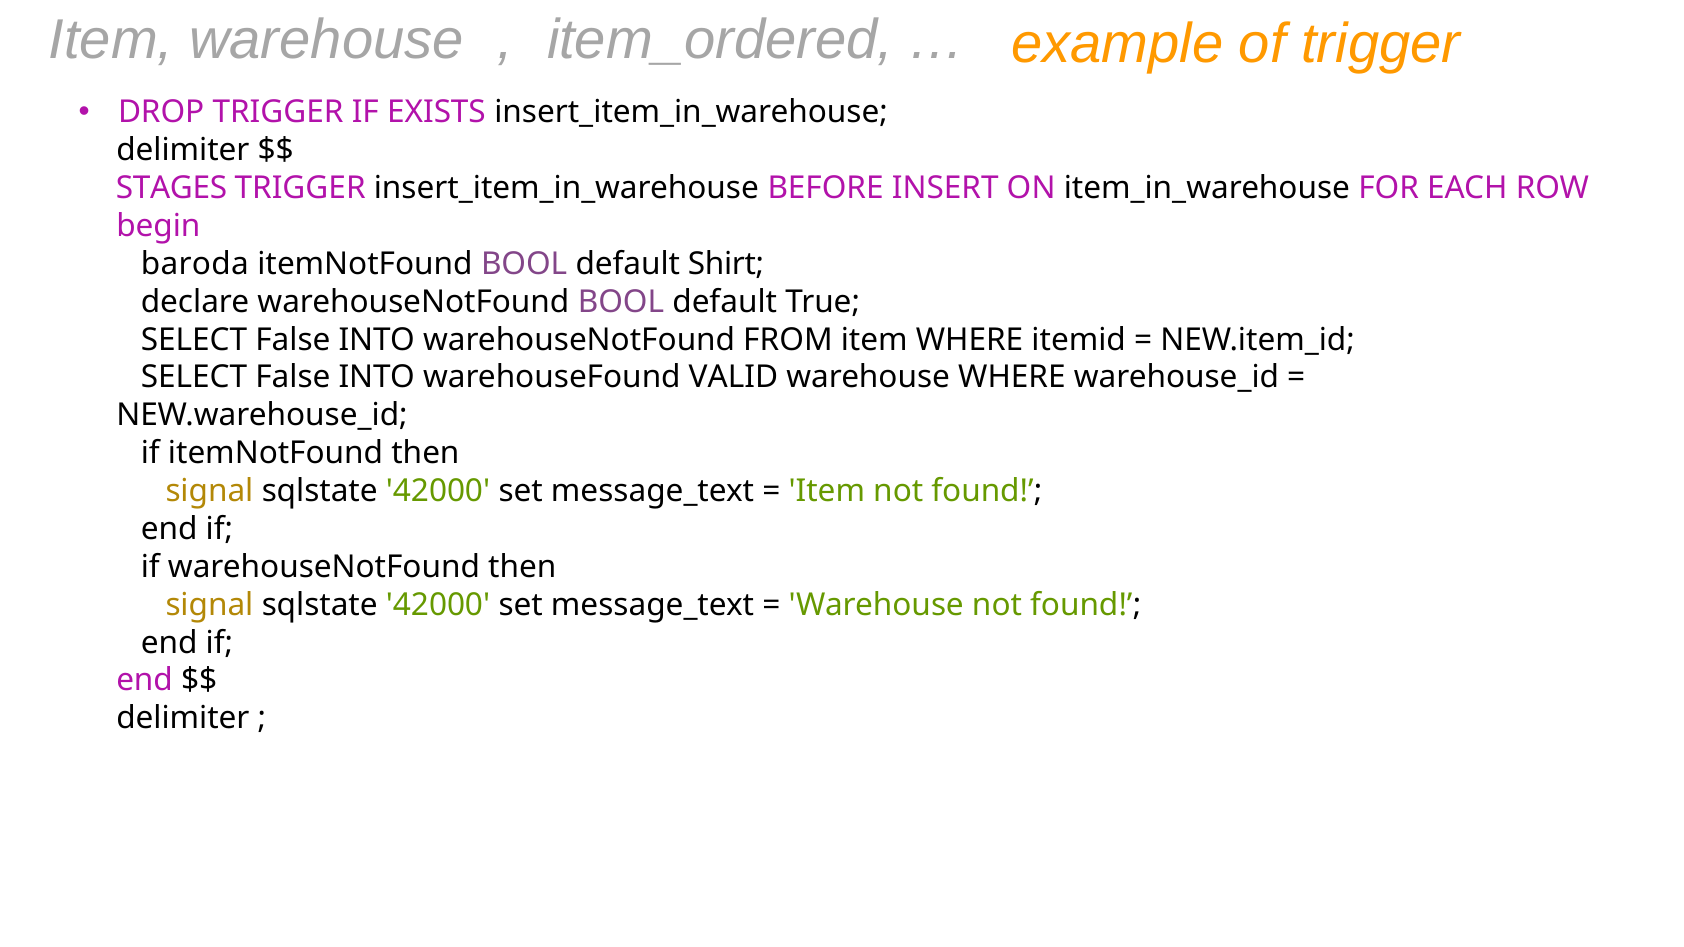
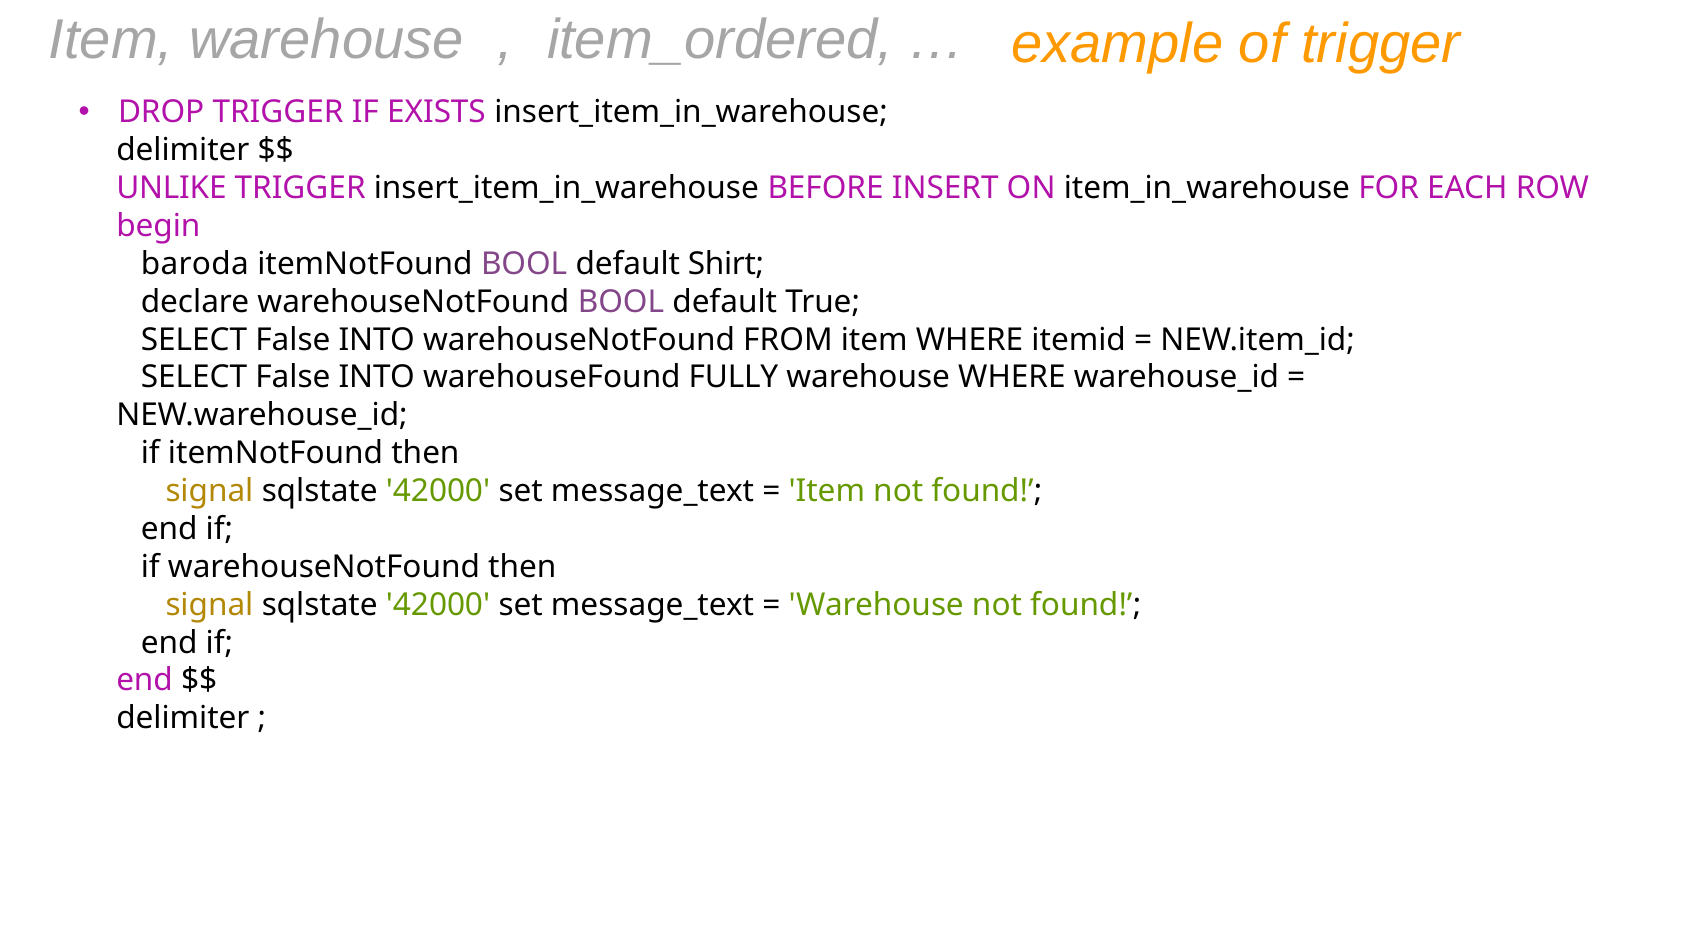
STAGES: STAGES -> UNLIKE
VALID: VALID -> FULLY
